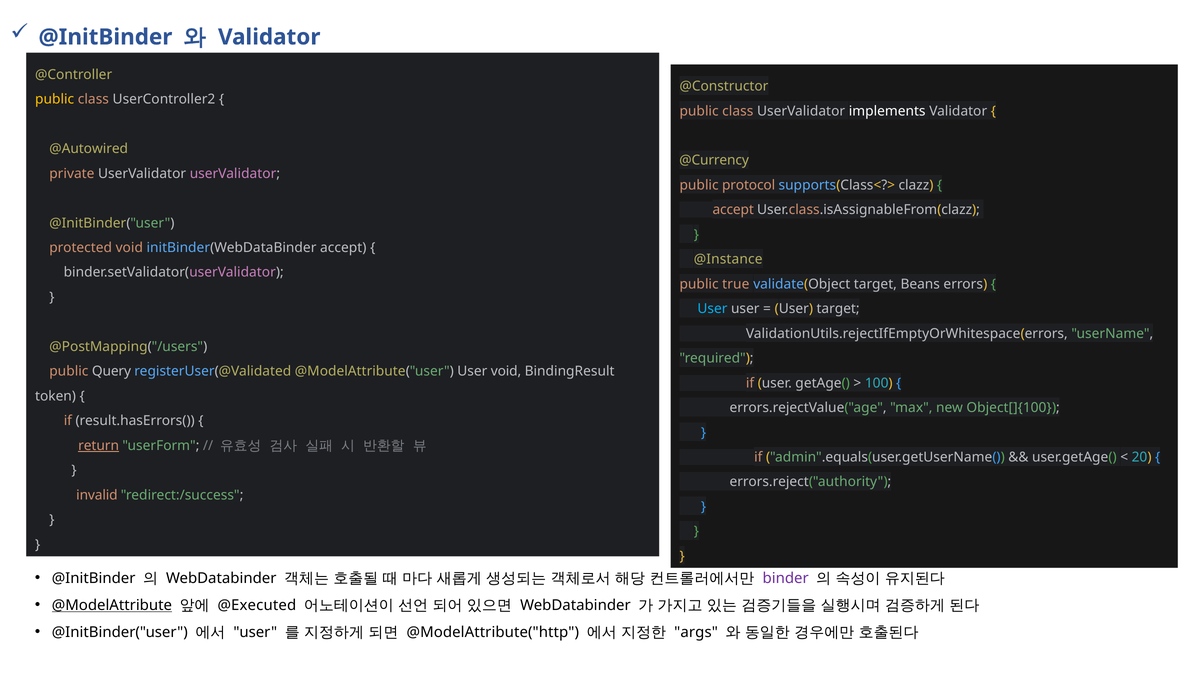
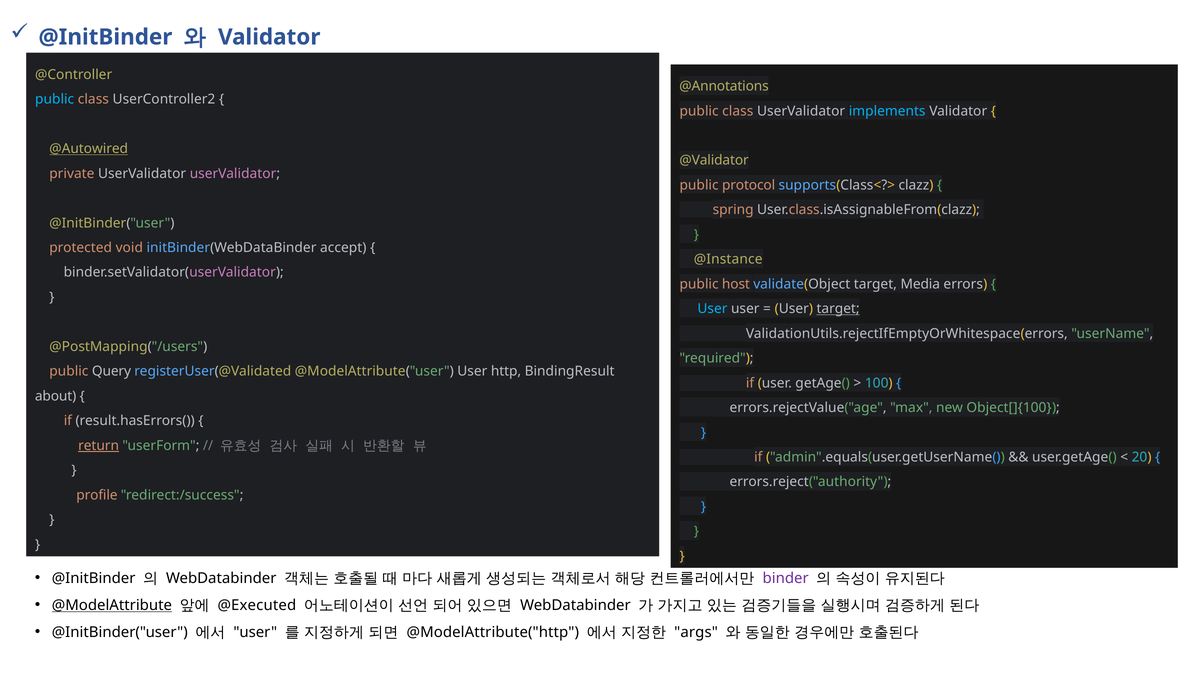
@Constructor: @Constructor -> @Annotations
public at (55, 99) colour: yellow -> light blue
implements colour: white -> light blue
@Autowired underline: none -> present
@Currency: @Currency -> @Validator
accept at (733, 210): accept -> spring
true: true -> host
Beans: Beans -> Media
target at (838, 309) underline: none -> present
User void: void -> http
token: token -> about
invalid: invalid -> profile
